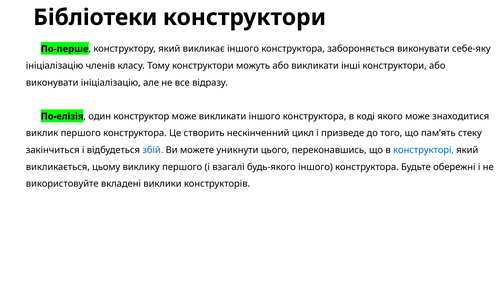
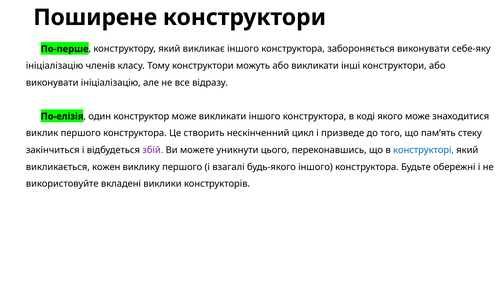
Бібліотеки: Бібліотеки -> Поширене
збій colour: blue -> purple
цьому: цьому -> кожен
